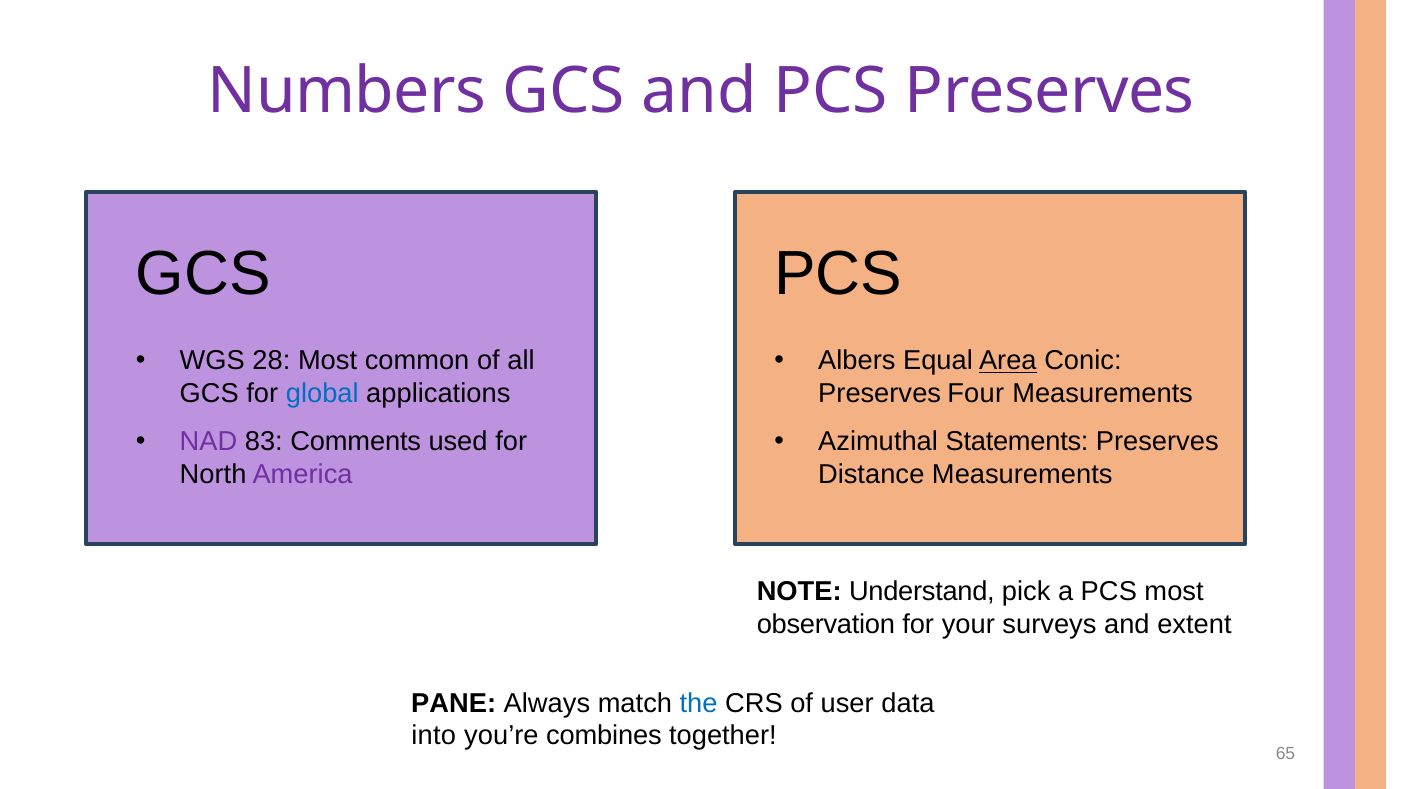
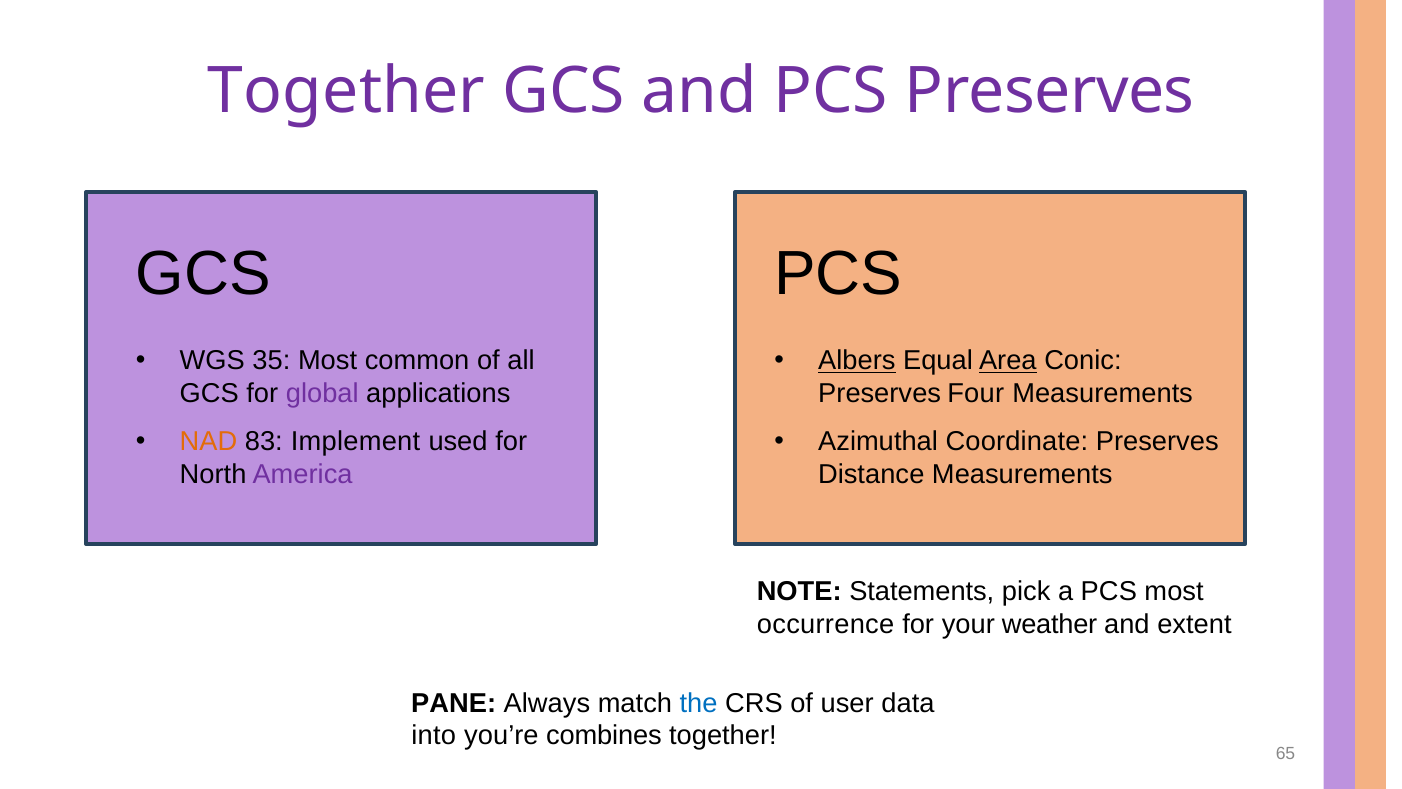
Numbers at (347, 92): Numbers -> Together
28: 28 -> 35
Albers underline: none -> present
global colour: blue -> purple
NAD colour: purple -> orange
Comments: Comments -> Implement
Statements: Statements -> Coordinate
Understand: Understand -> Statements
observation: observation -> occurrence
surveys: surveys -> weather
